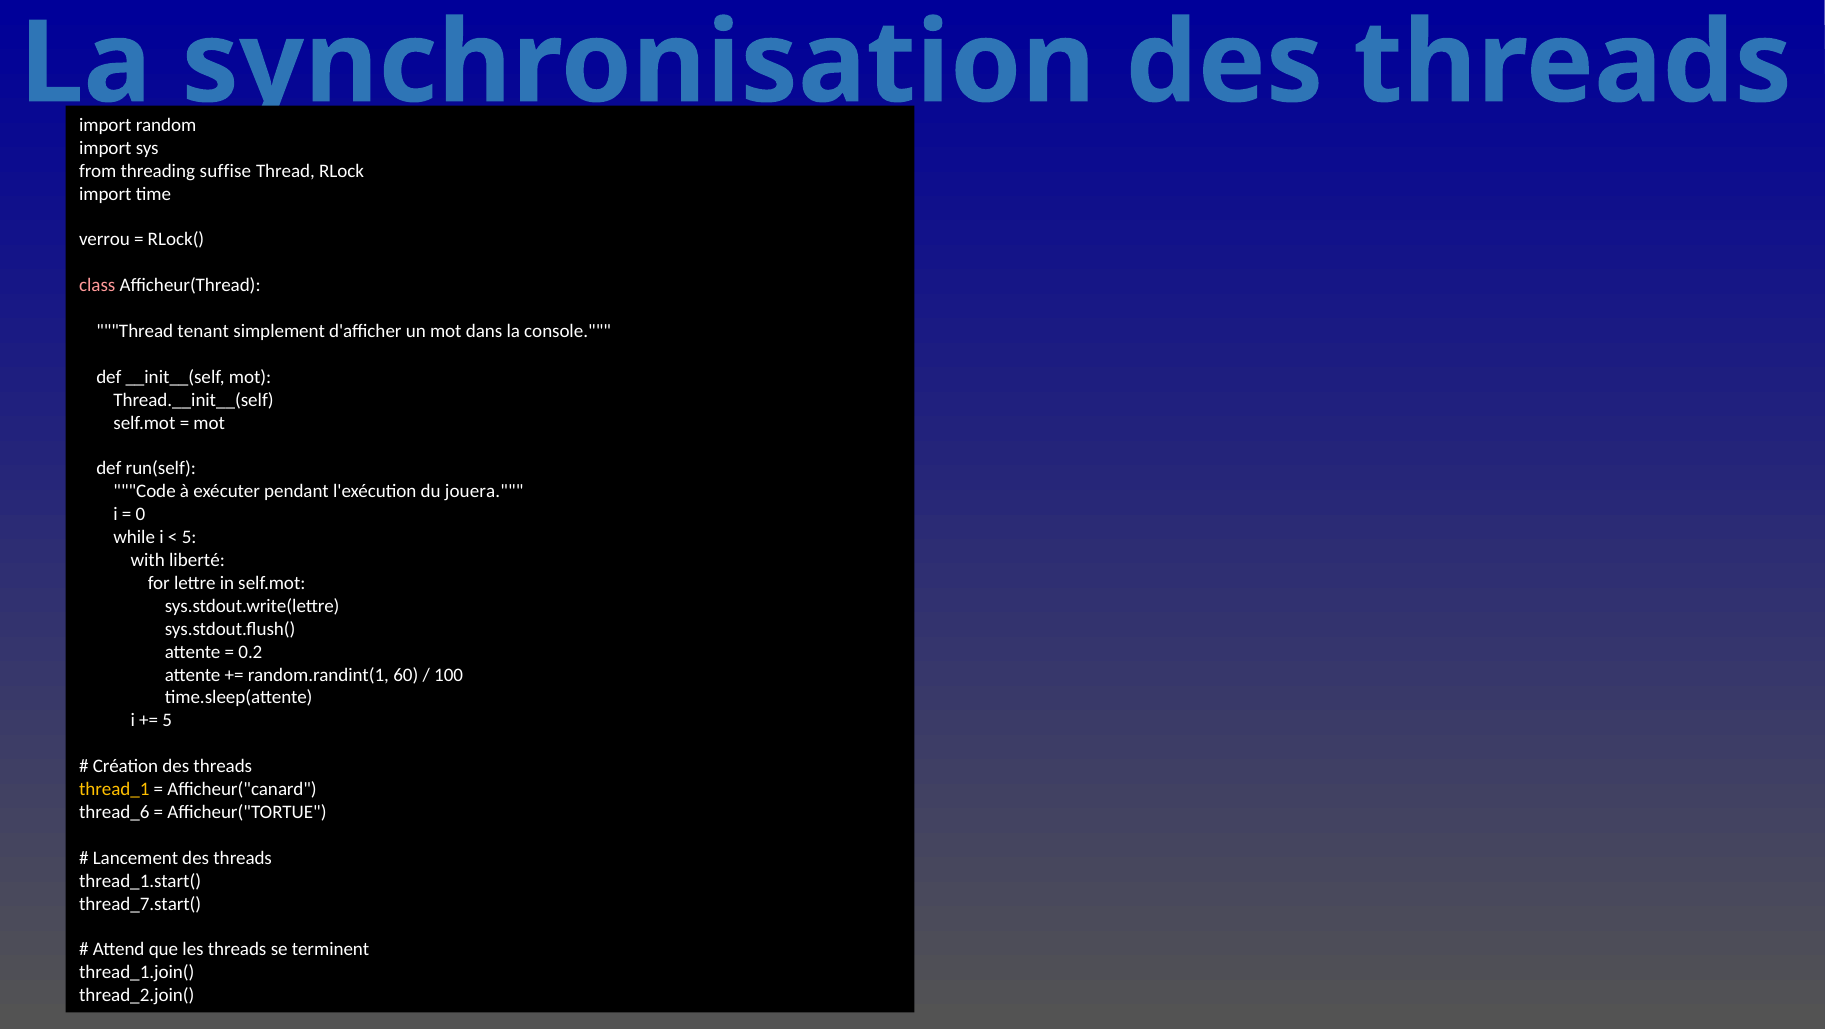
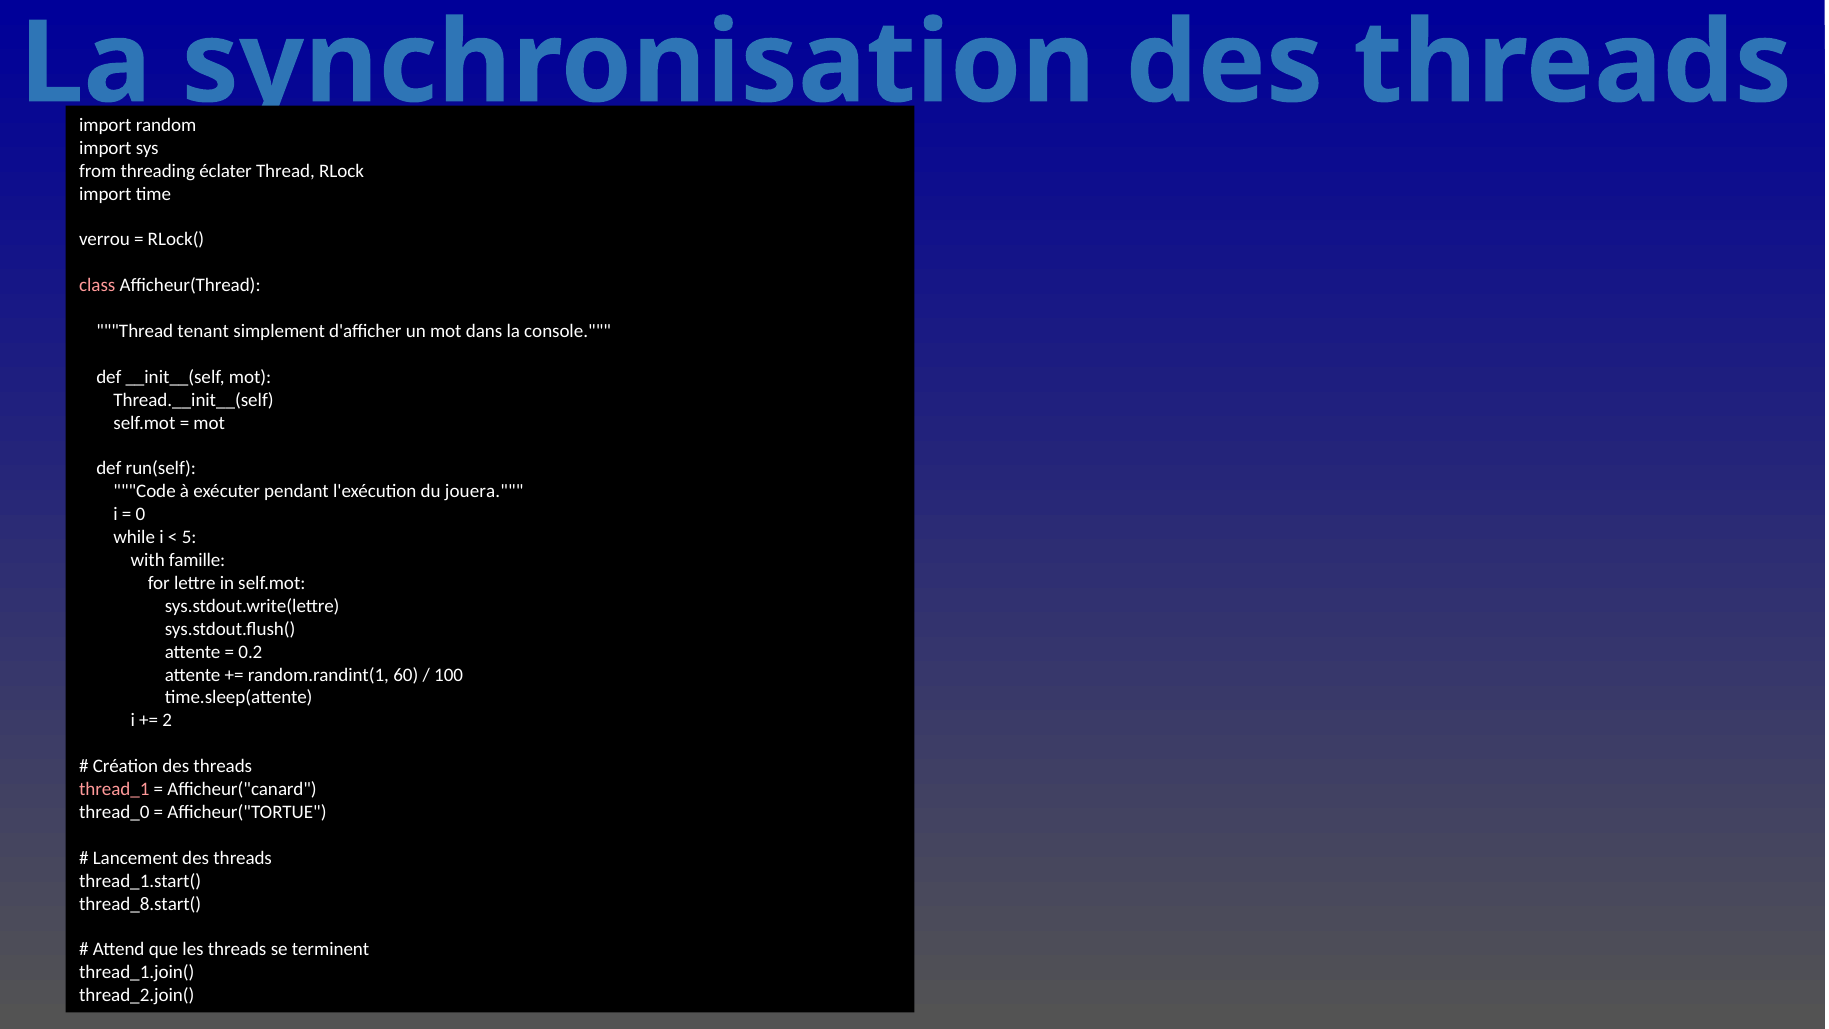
suffise: suffise -> éclater
liberté: liberté -> famille
5 at (167, 720): 5 -> 2
thread_1 colour: yellow -> pink
thread_6: thread_6 -> thread_0
thread_7.start(: thread_7.start( -> thread_8.start(
